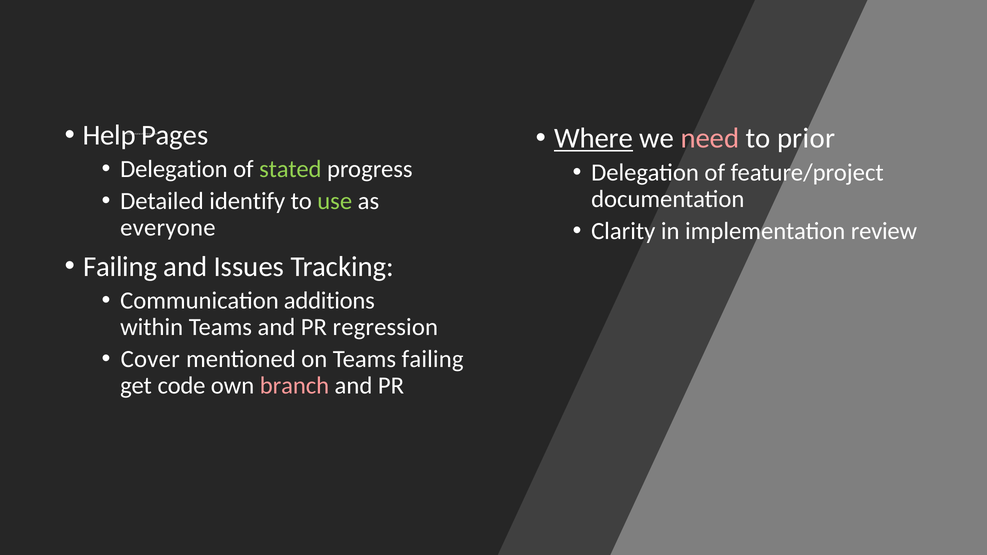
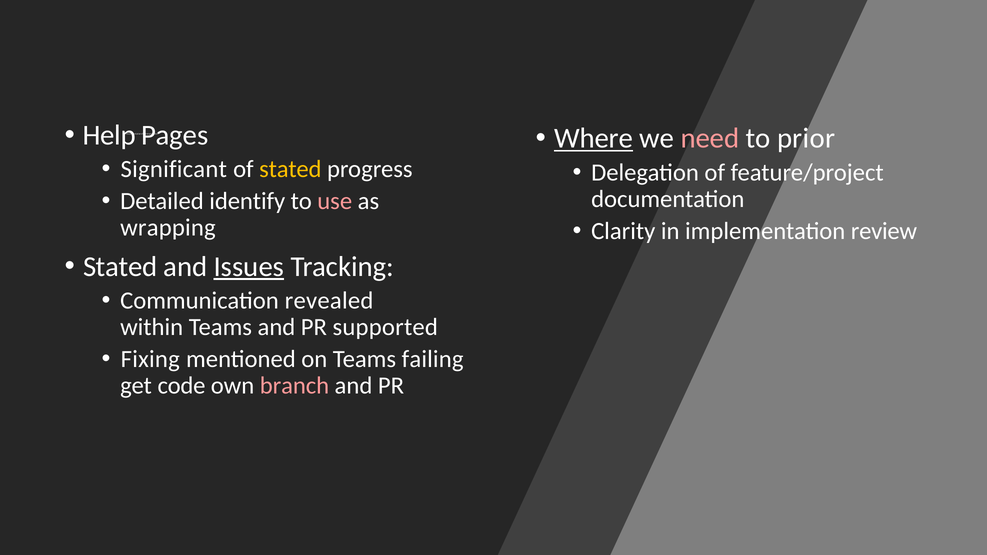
Delegation at (174, 169): Delegation -> Significant
stated at (290, 169) colour: light green -> yellow
use colour: light green -> pink
everyone: everyone -> wrapping
Failing at (120, 267): Failing -> Stated
Issues underline: none -> present
additions: additions -> revealed
regression: regression -> supported
Cover: Cover -> Fixing
